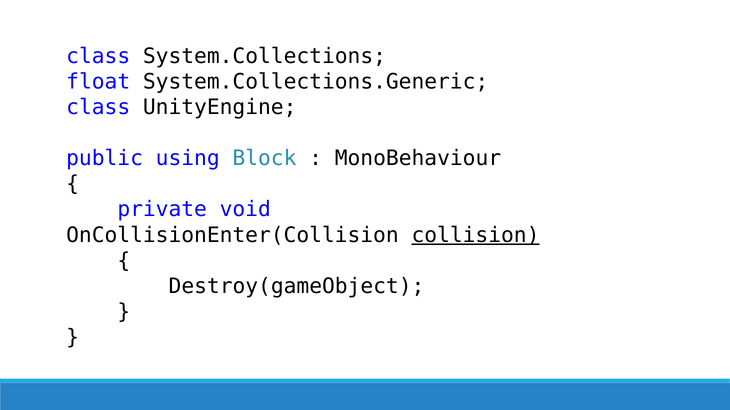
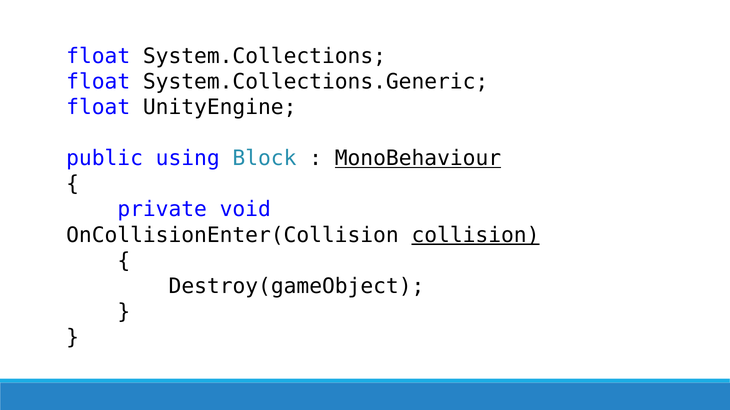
class at (98, 56): class -> float
class at (98, 108): class -> float
MonoBehaviour underline: none -> present
